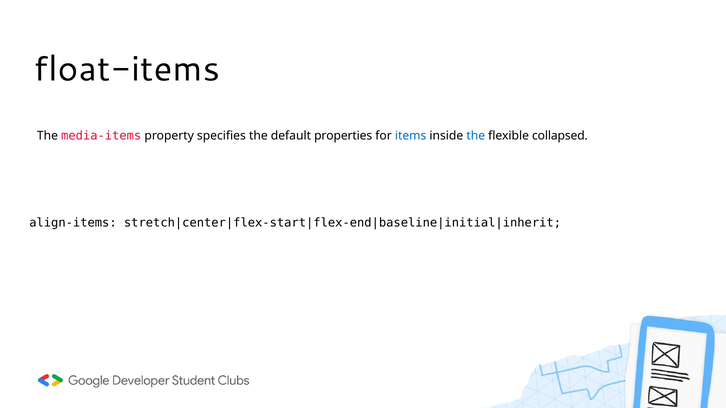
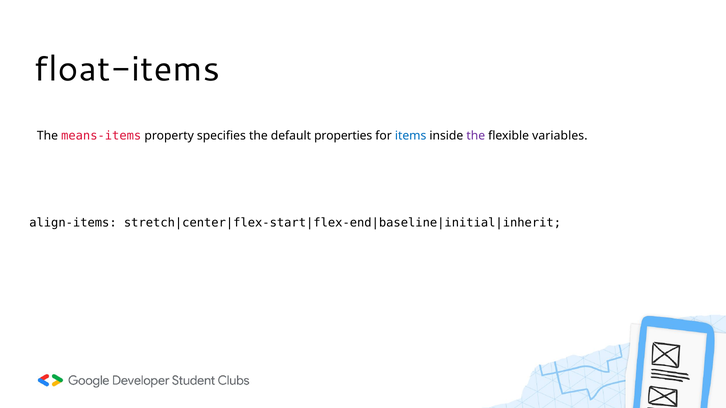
media-items: media-items -> means-items
the at (476, 136) colour: blue -> purple
collapsed: collapsed -> variables
